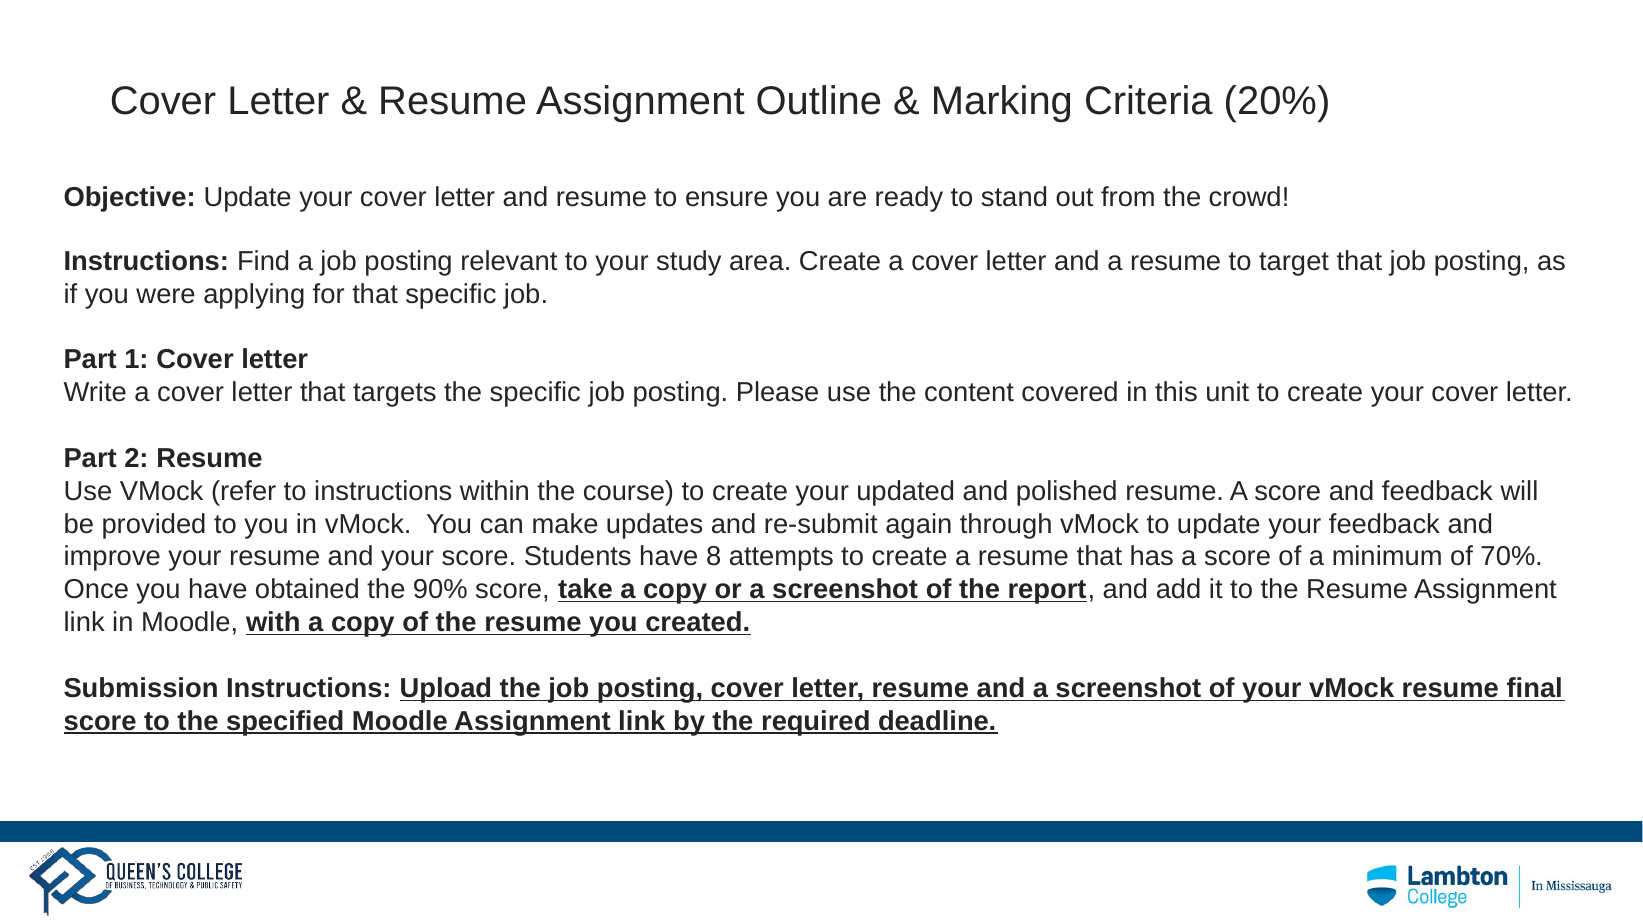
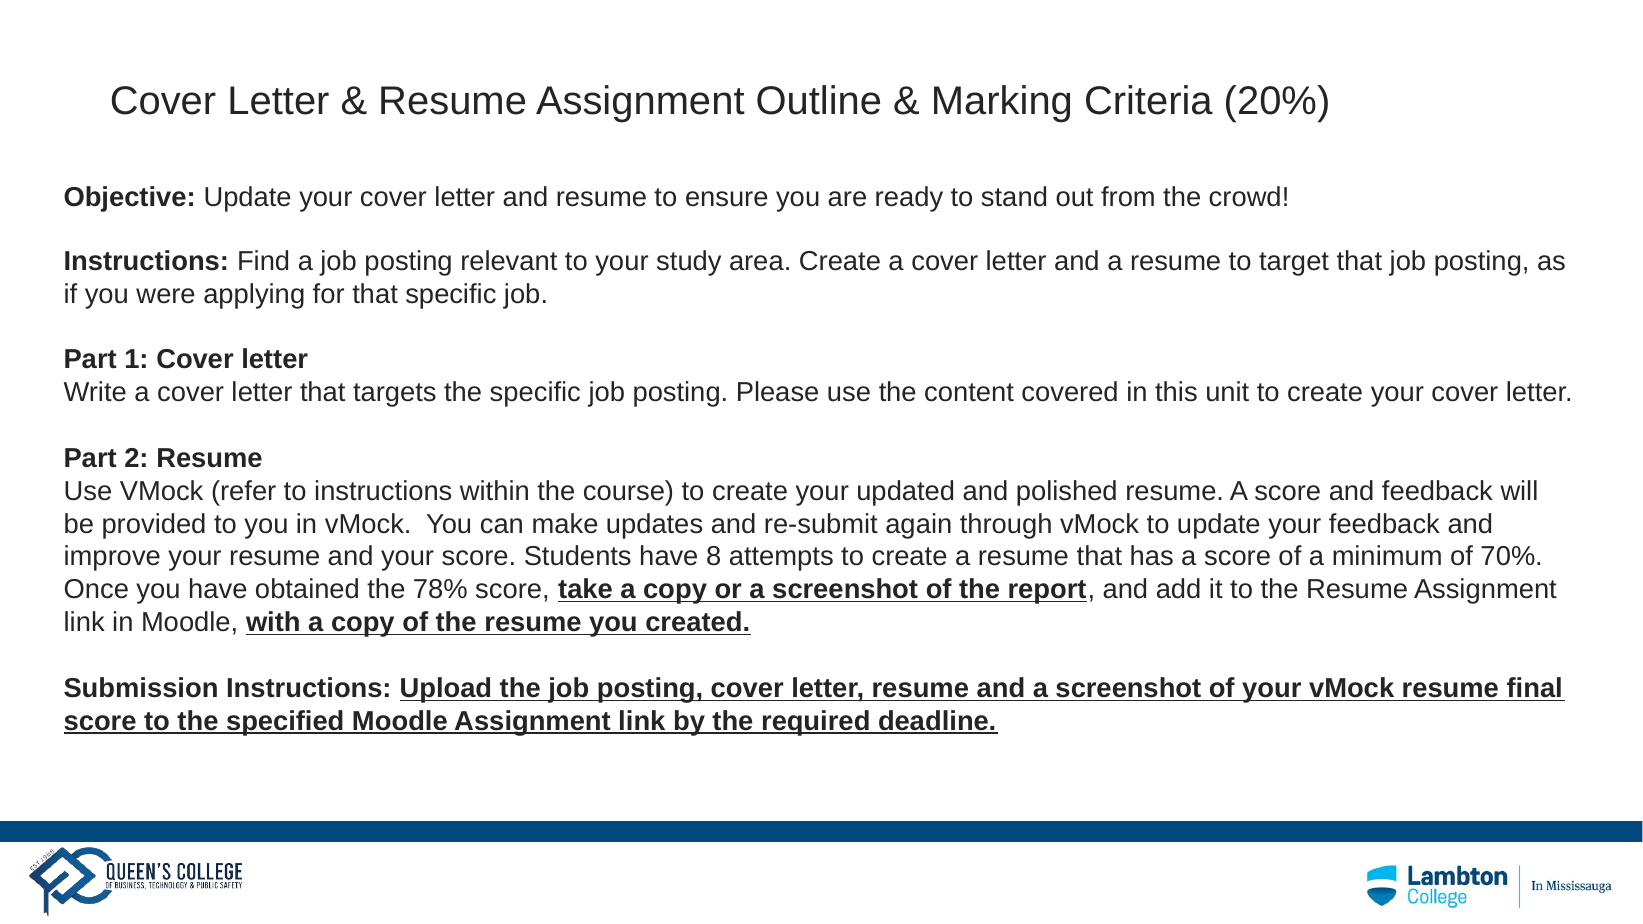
90%: 90% -> 78%
